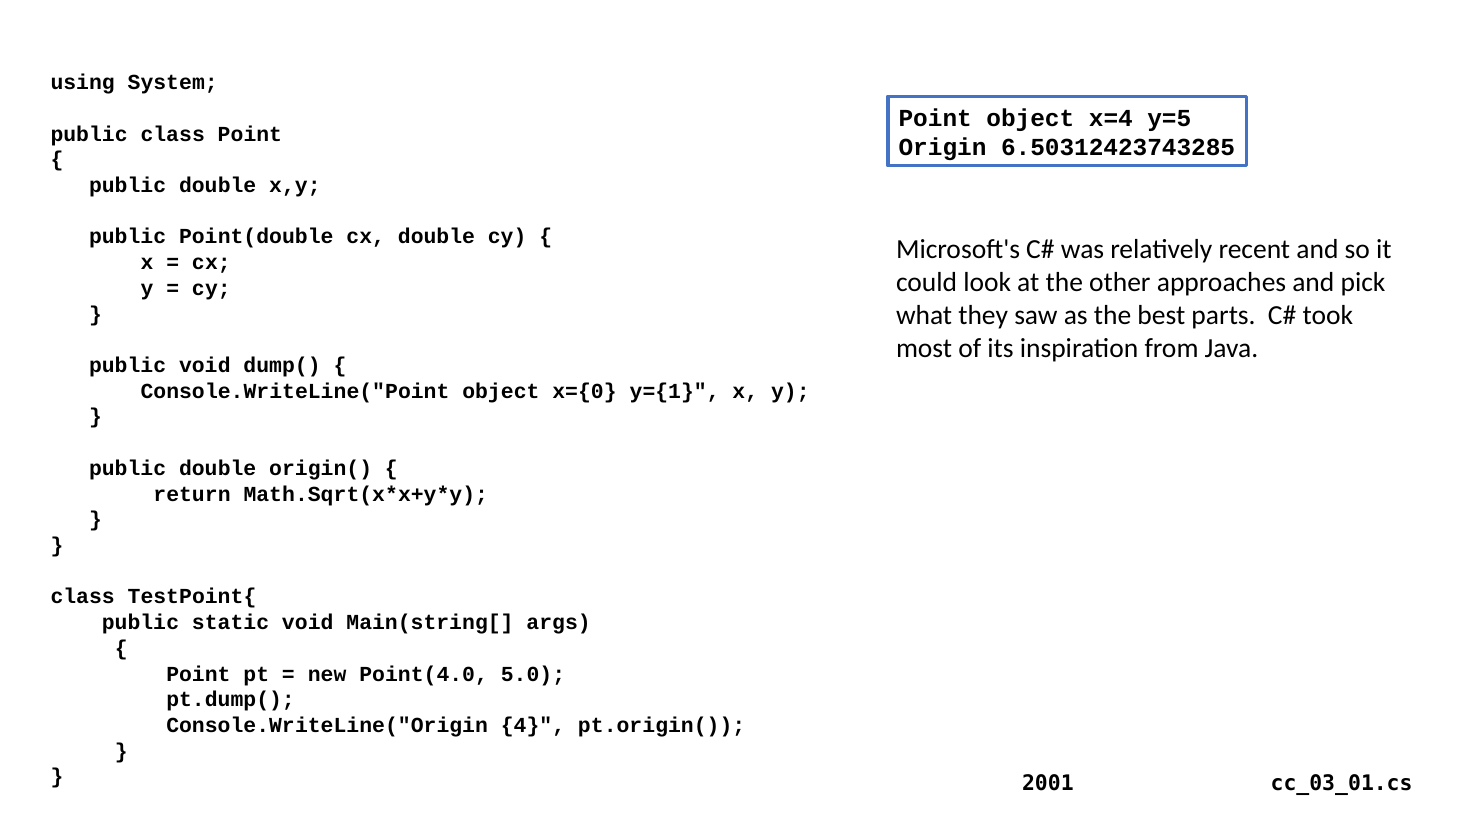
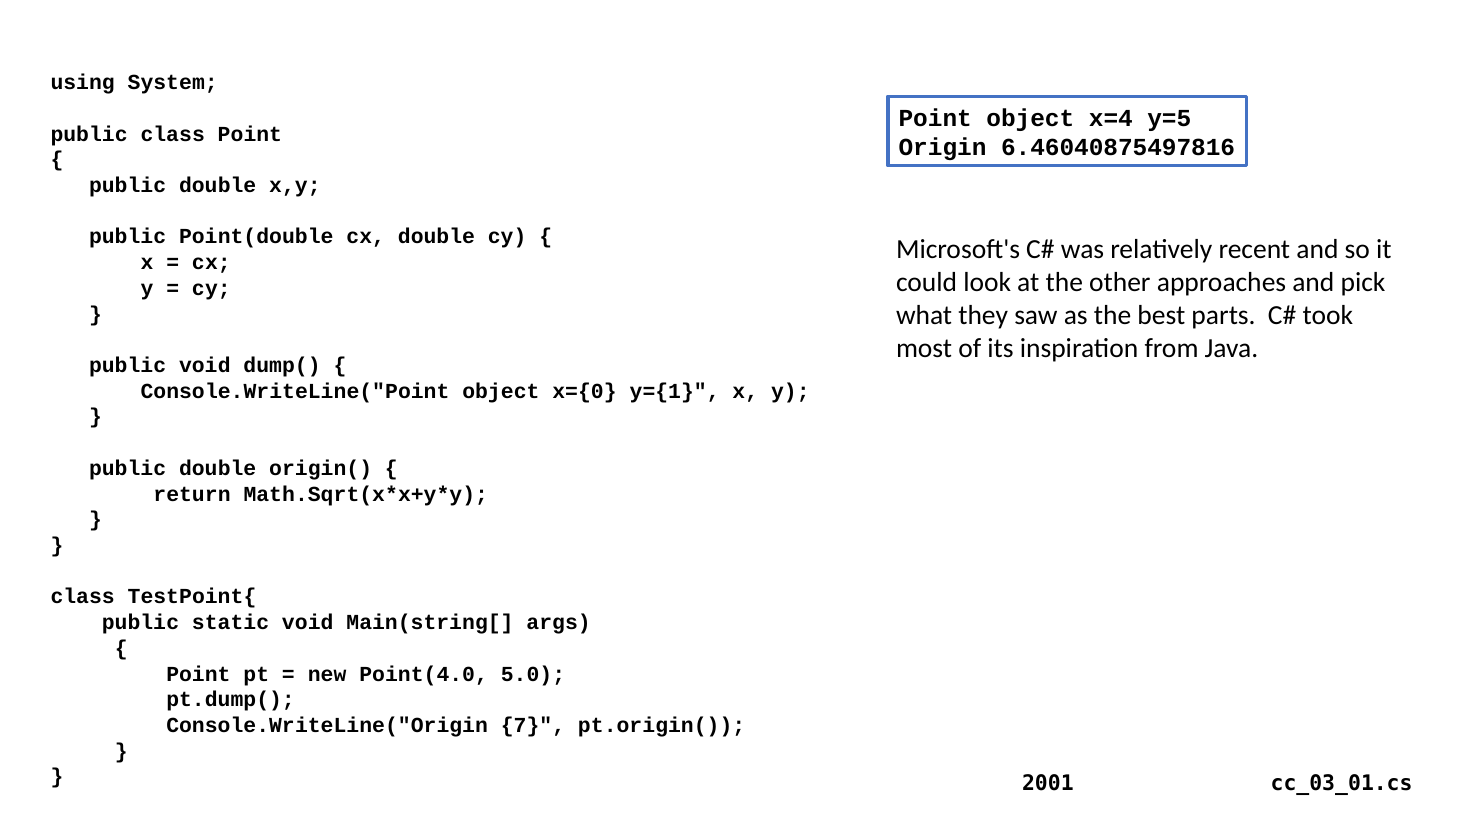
6.50312423743285: 6.50312423743285 -> 6.46040875497816
4: 4 -> 7
